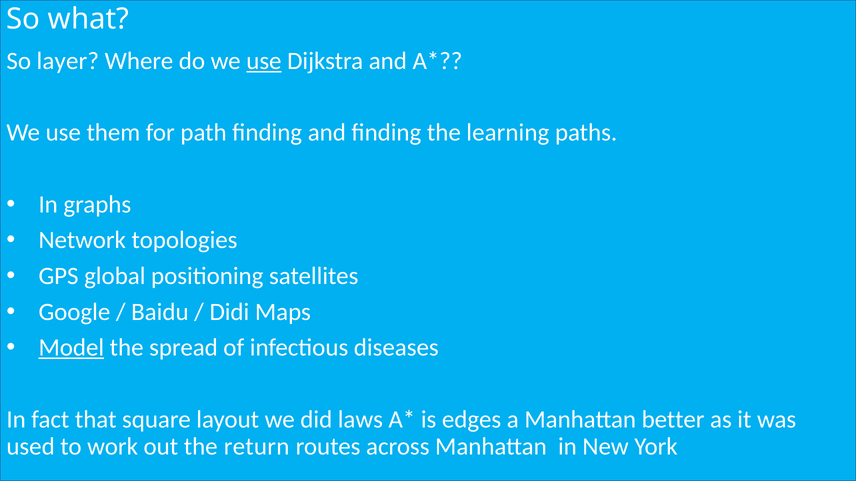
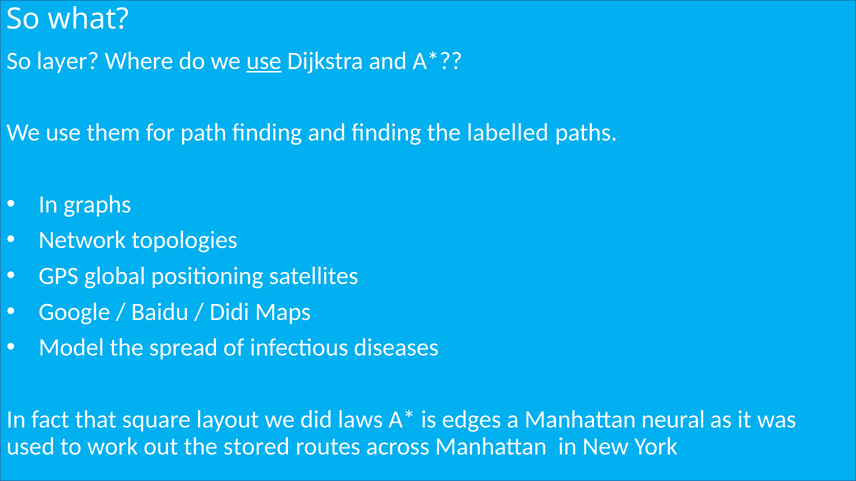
learning: learning -> labelled
Model underline: present -> none
better: better -> neural
return: return -> stored
